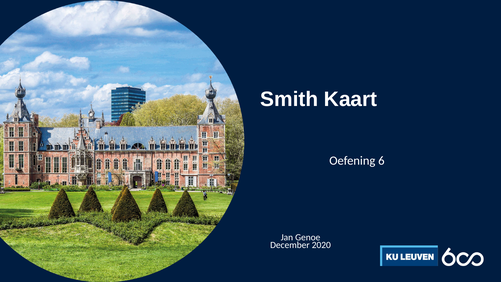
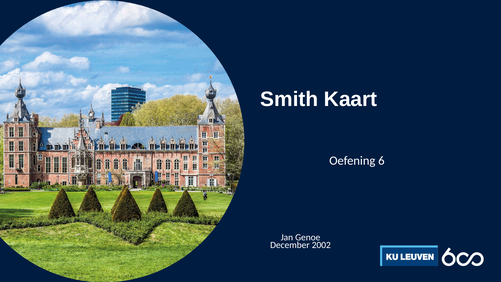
2020: 2020 -> 2002
